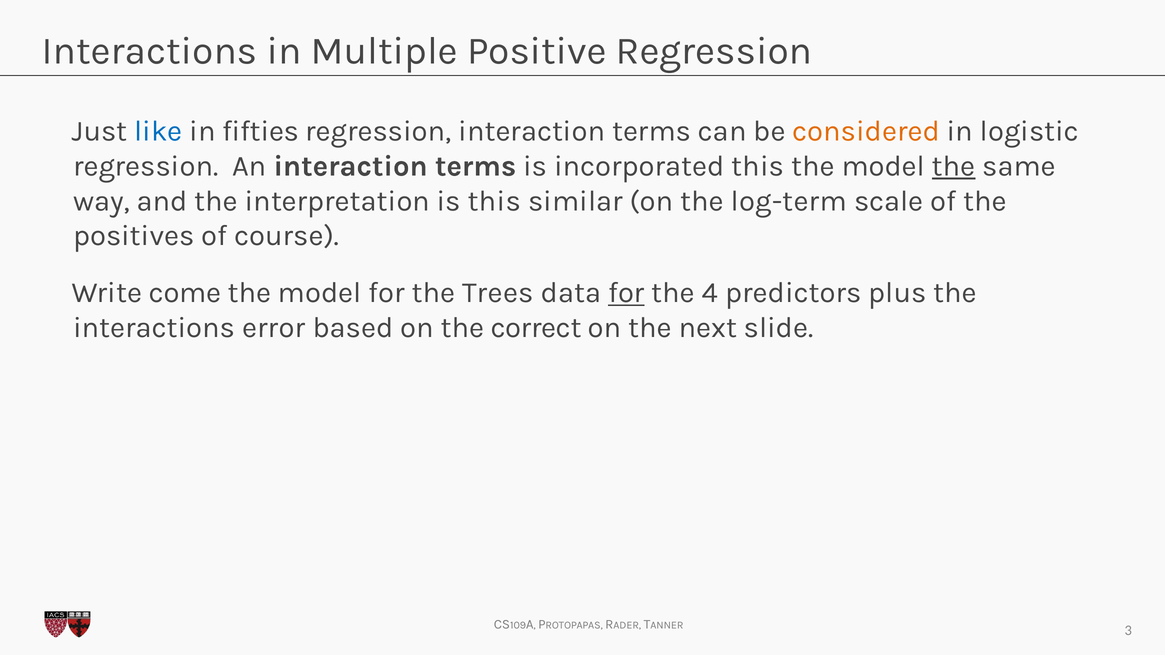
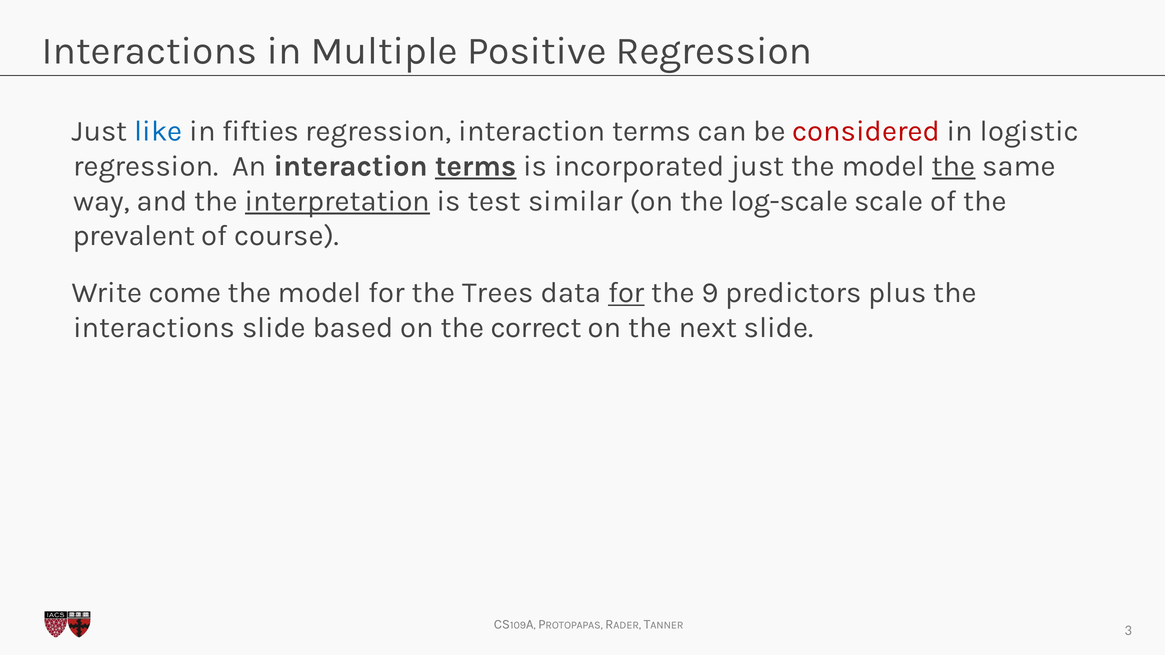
considered colour: orange -> red
terms at (476, 166) underline: none -> present
incorporated this: this -> just
interpretation underline: none -> present
is this: this -> test
log-term: log-term -> log-scale
positives: positives -> prevalent
4: 4 -> 9
interactions error: error -> slide
